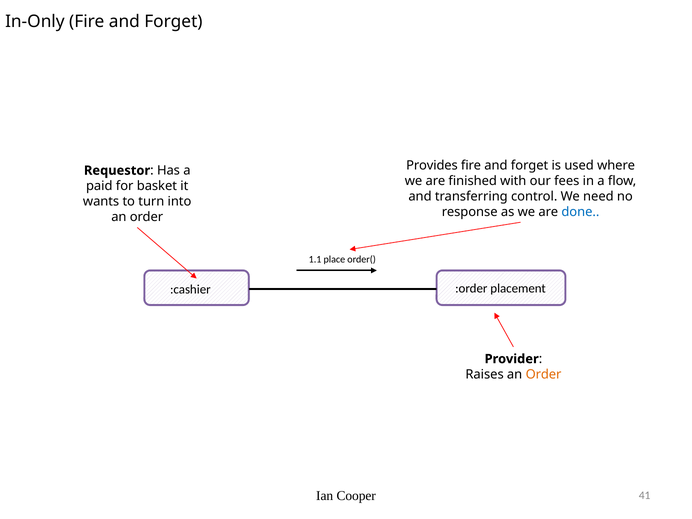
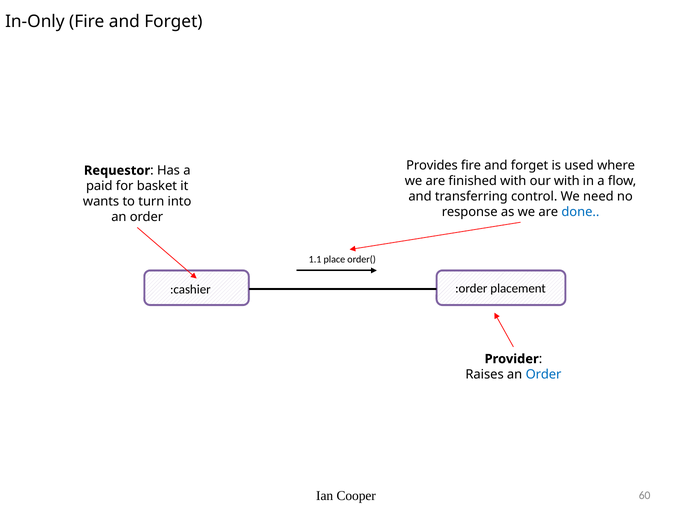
our fees: fees -> with
Order at (544, 374) colour: orange -> blue
41: 41 -> 60
